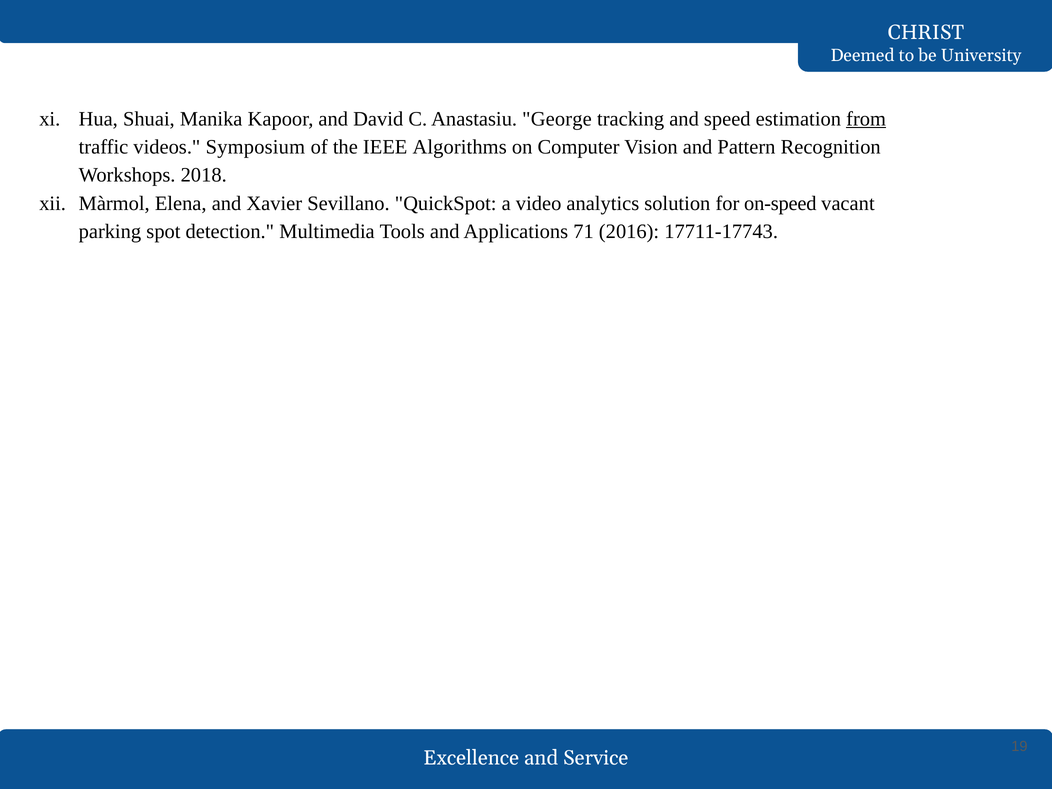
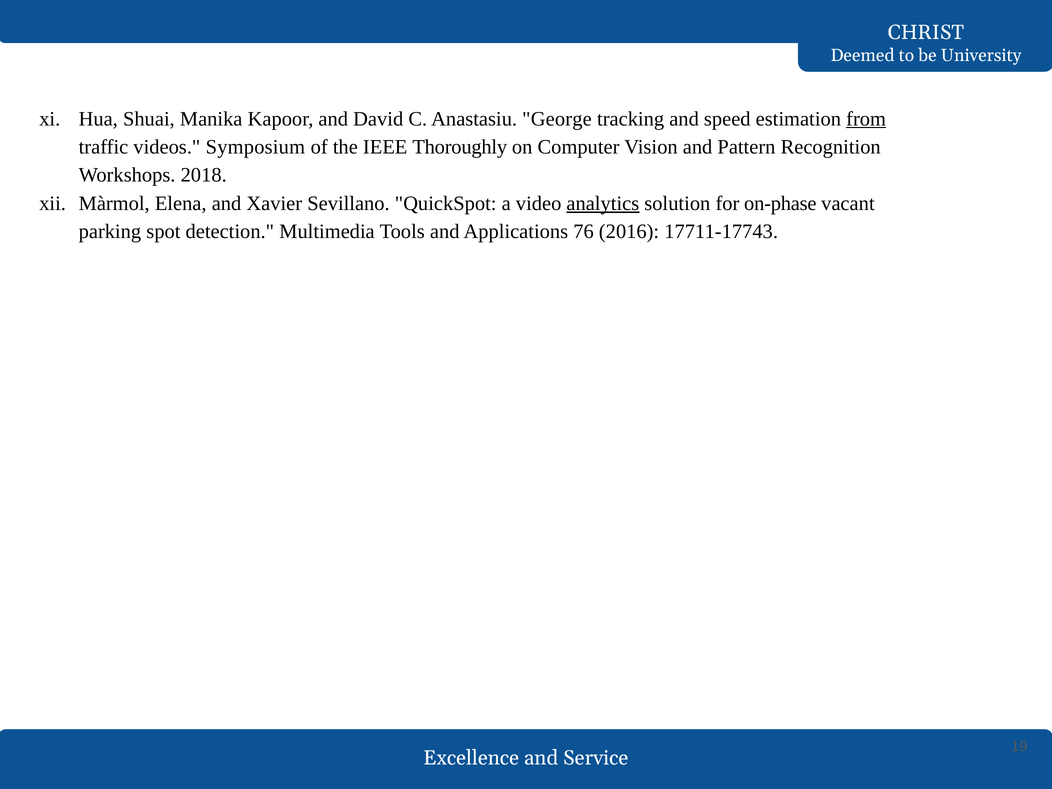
Algorithms: Algorithms -> Thoroughly
analytics underline: none -> present
on-speed: on-speed -> on-phase
71: 71 -> 76
